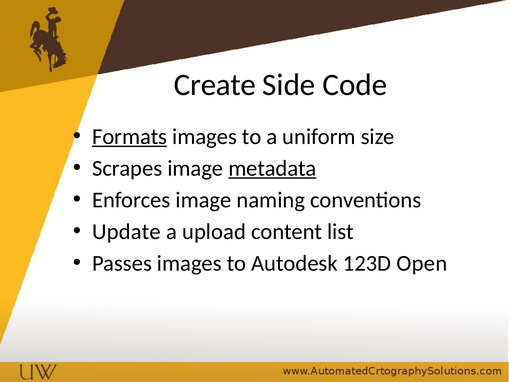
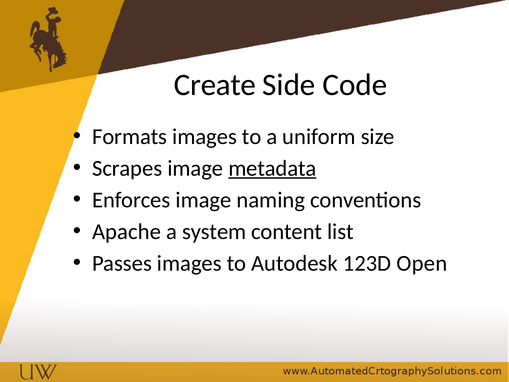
Formats underline: present -> none
Update: Update -> Apache
upload: upload -> system
